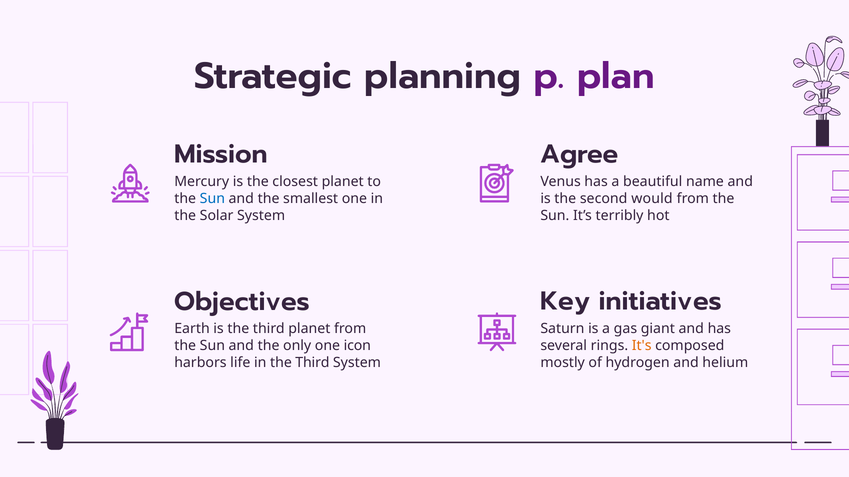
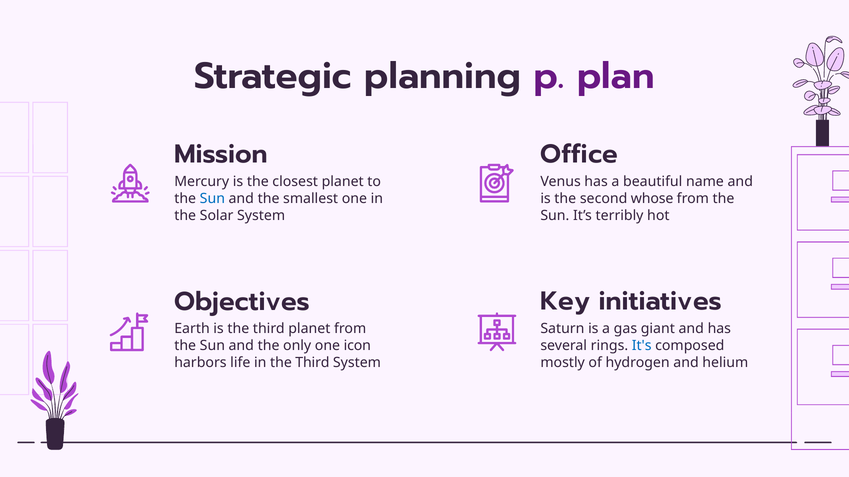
Agree: Agree -> Office
would: would -> whose
It's colour: orange -> blue
